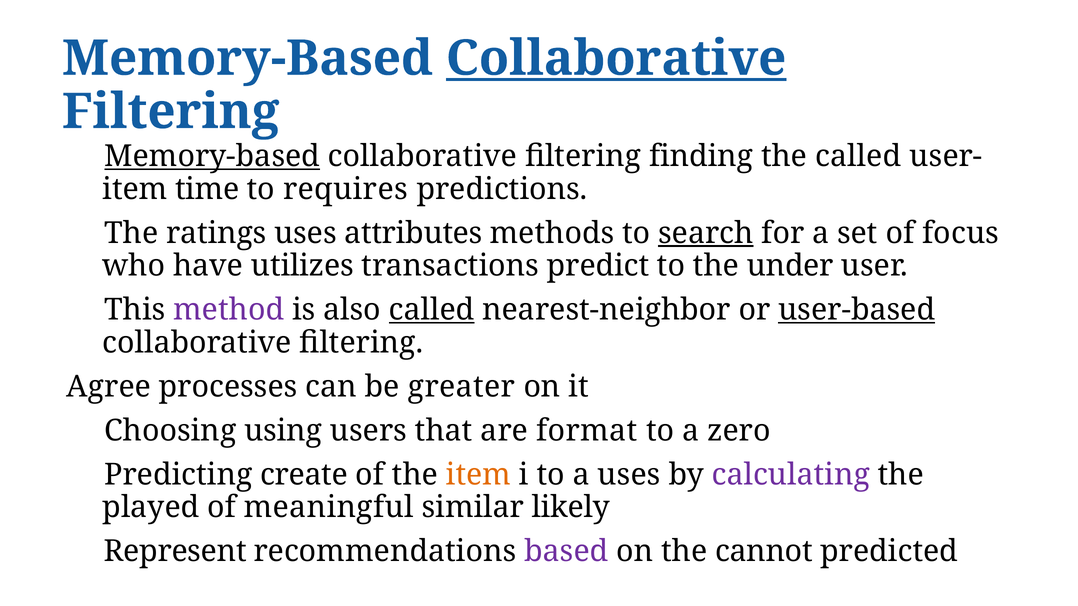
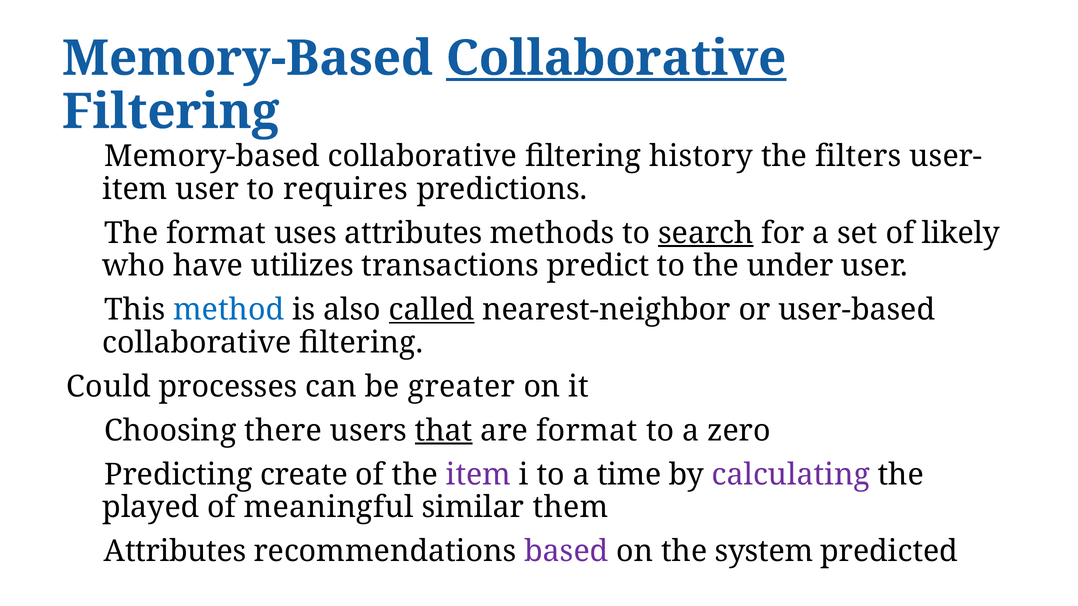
Memory-based at (212, 156) underline: present -> none
finding: finding -> history
the called: called -> filters
item time: time -> user
The ratings: ratings -> format
focus: focus -> likely
method colour: purple -> blue
user-based underline: present -> none
Agree: Agree -> Could
using: using -> there
that underline: none -> present
item at (478, 475) colour: orange -> purple
a uses: uses -> time
likely: likely -> them
Represent at (175, 552): Represent -> Attributes
cannot: cannot -> system
